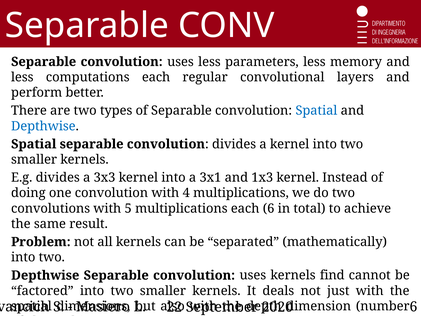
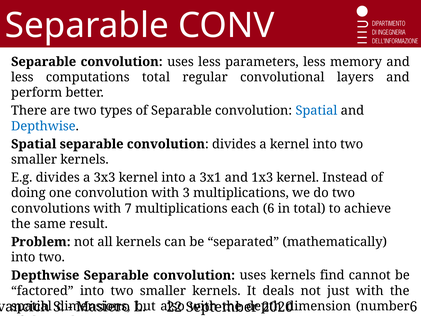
computations each: each -> total
4: 4 -> 3
5: 5 -> 7
